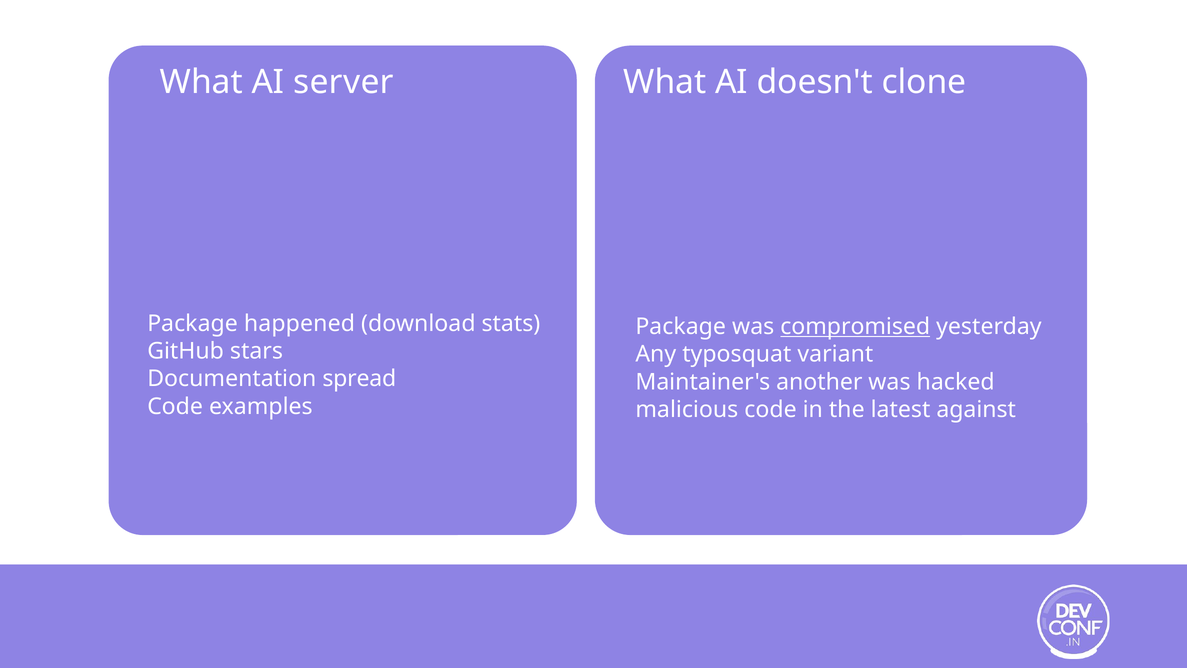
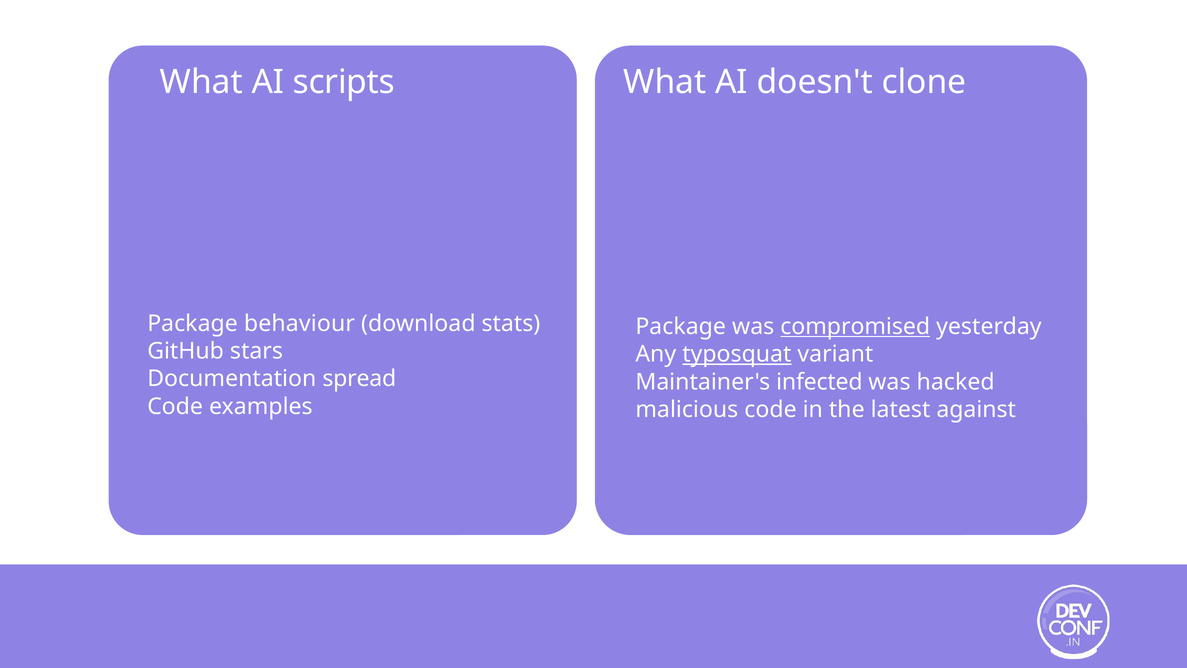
server: server -> scripts
happened: happened -> behaviour
typosquat underline: none -> present
another: another -> infected
